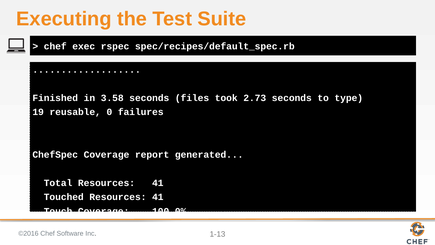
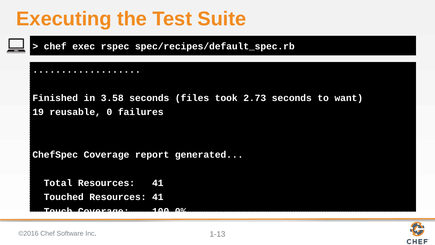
type: type -> want
